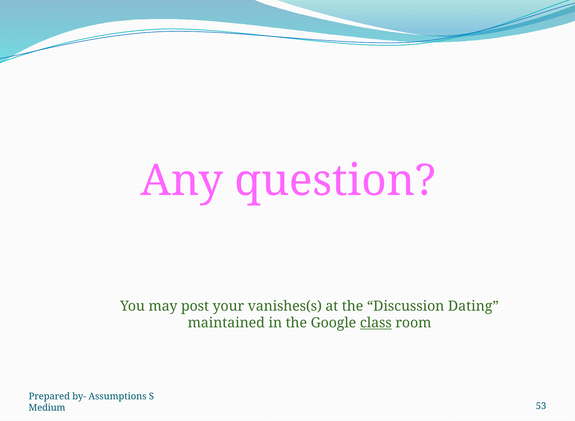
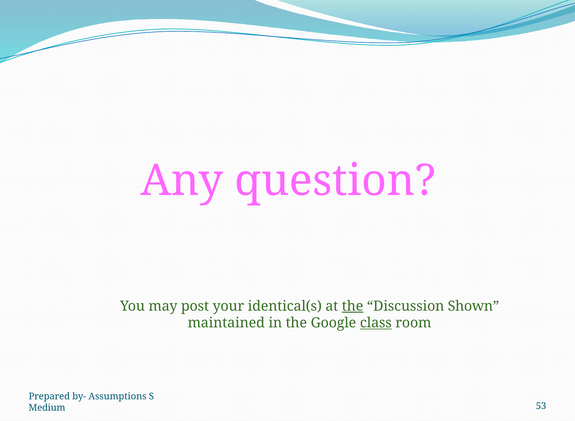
vanishes(s: vanishes(s -> identical(s
the at (353, 306) underline: none -> present
Dating: Dating -> Shown
